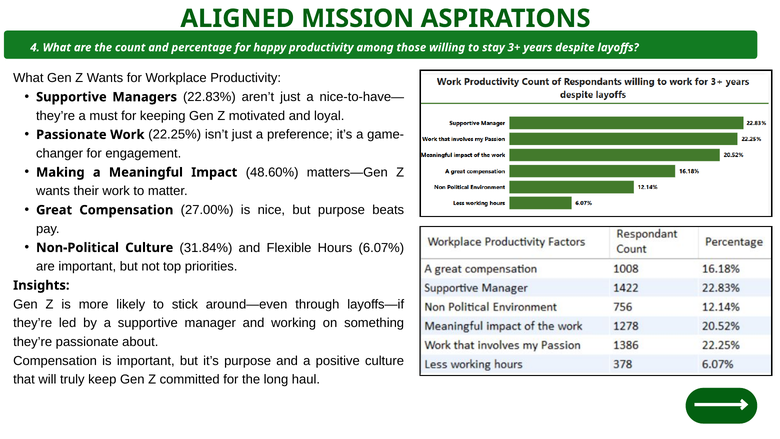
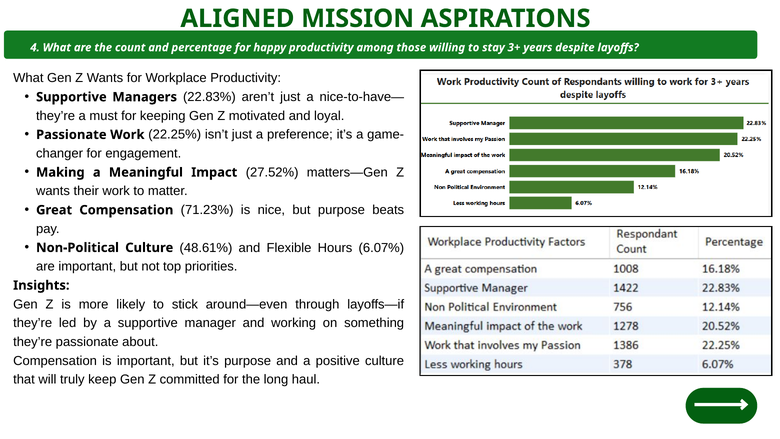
48.60%: 48.60% -> 27.52%
27.00%: 27.00% -> 71.23%
31.84%: 31.84% -> 48.61%
